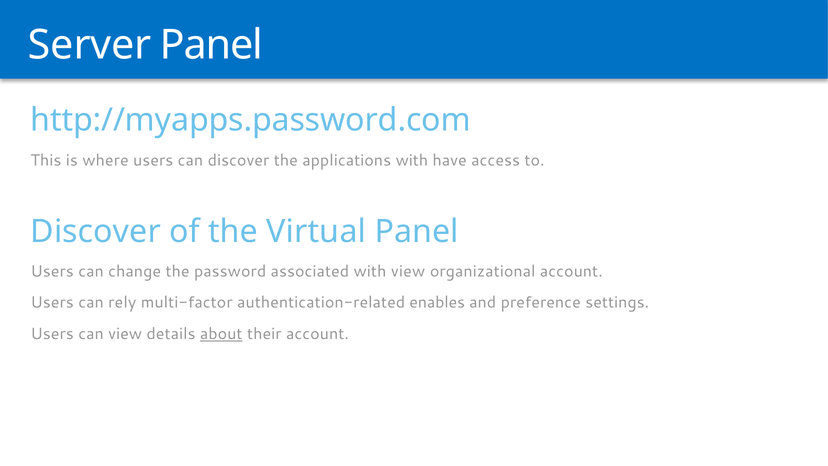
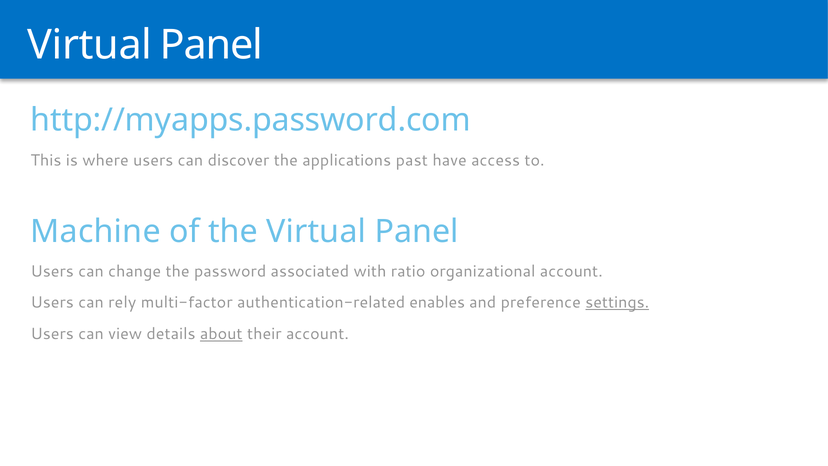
Server at (90, 45): Server -> Virtual
applications with: with -> past
Discover at (96, 231): Discover -> Machine
with view: view -> ratio
settings underline: none -> present
